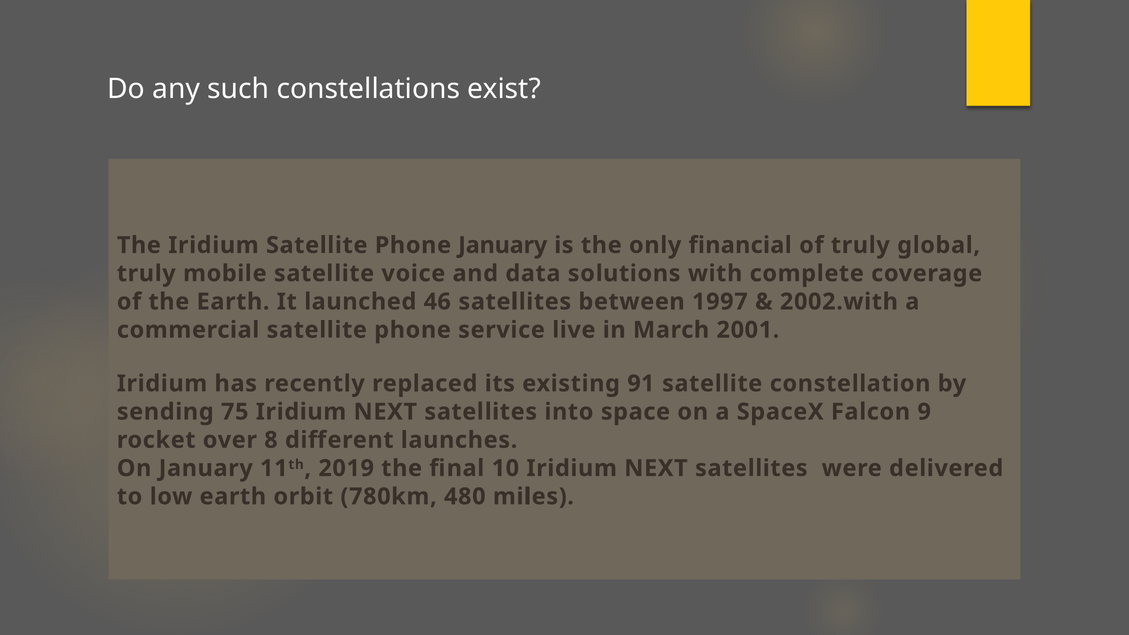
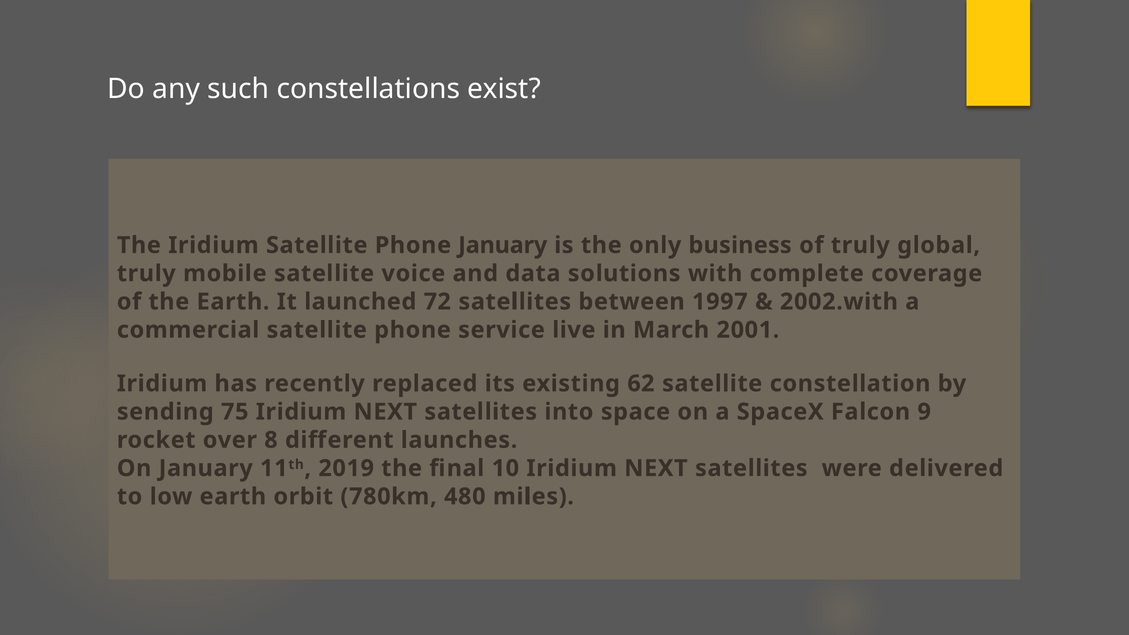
financial: financial -> business
46: 46 -> 72
91: 91 -> 62
